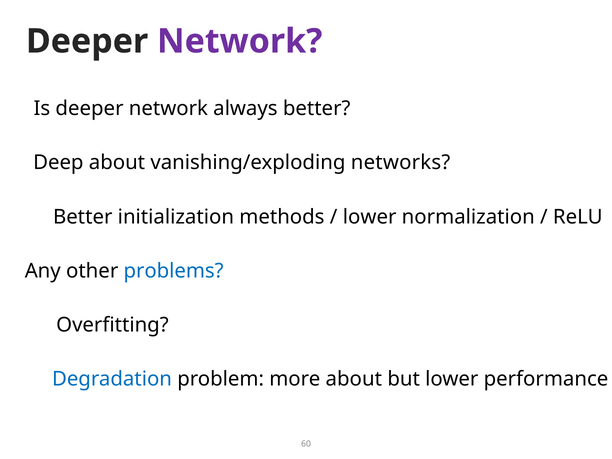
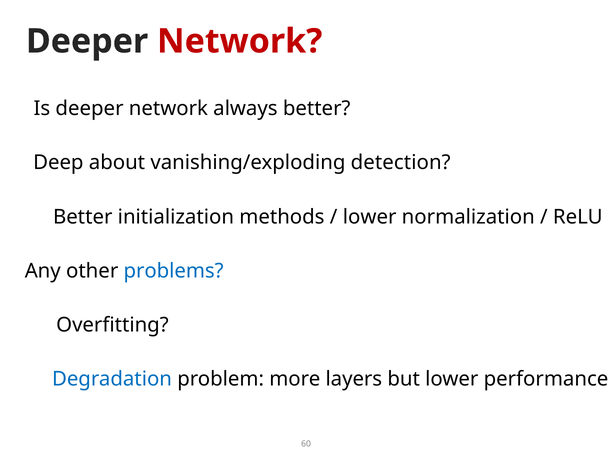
Network at (240, 41) colour: purple -> red
networks: networks -> detection
more about: about -> layers
